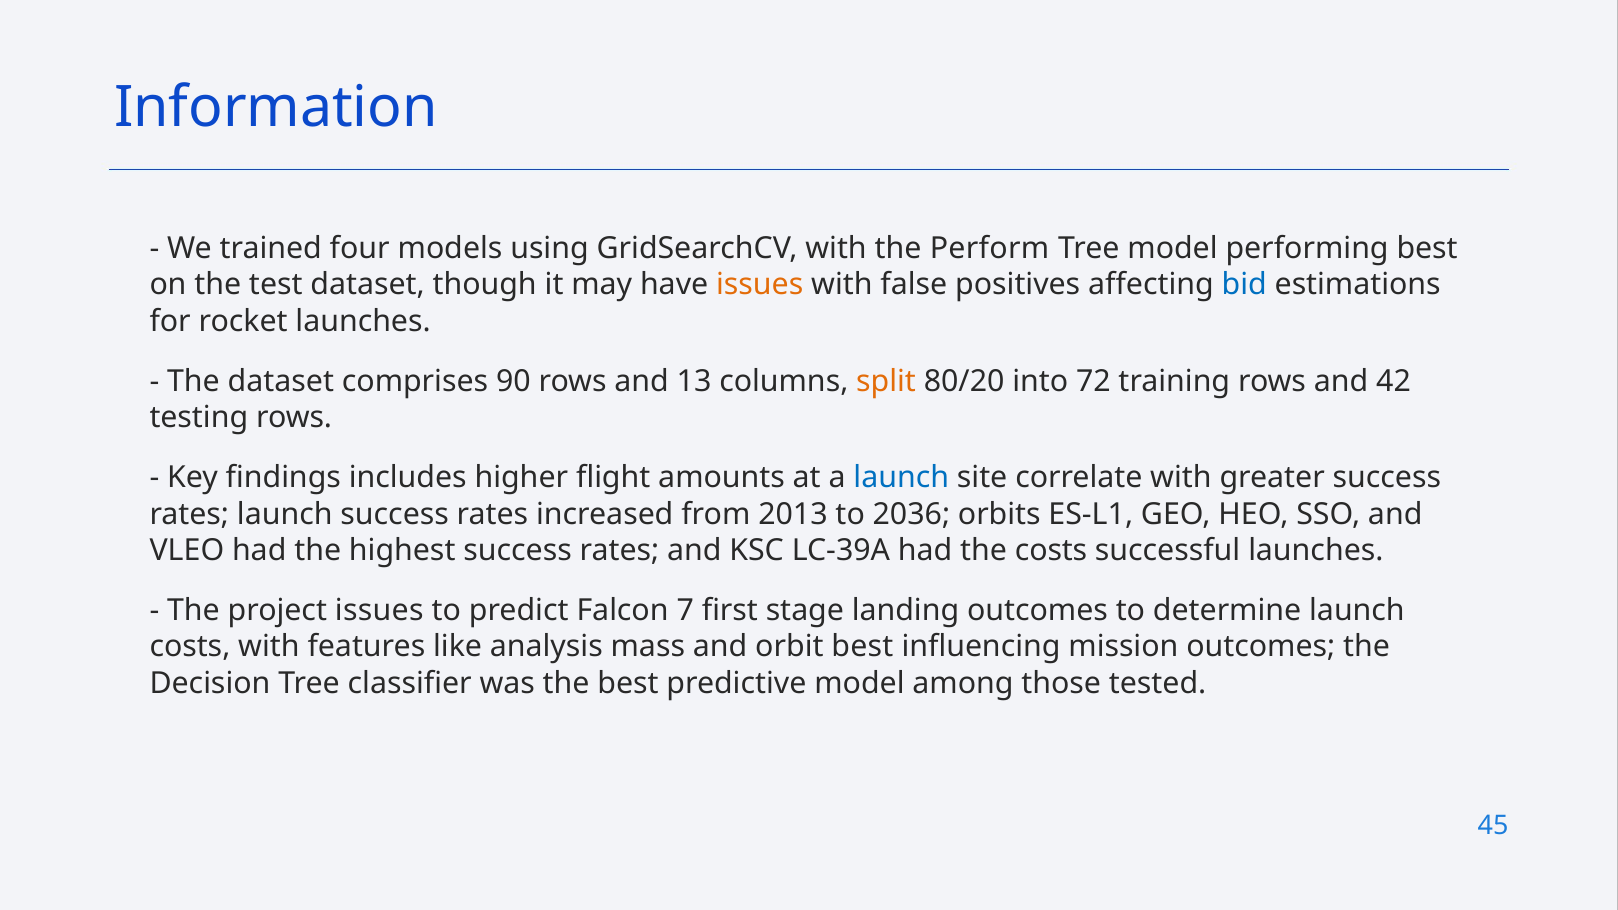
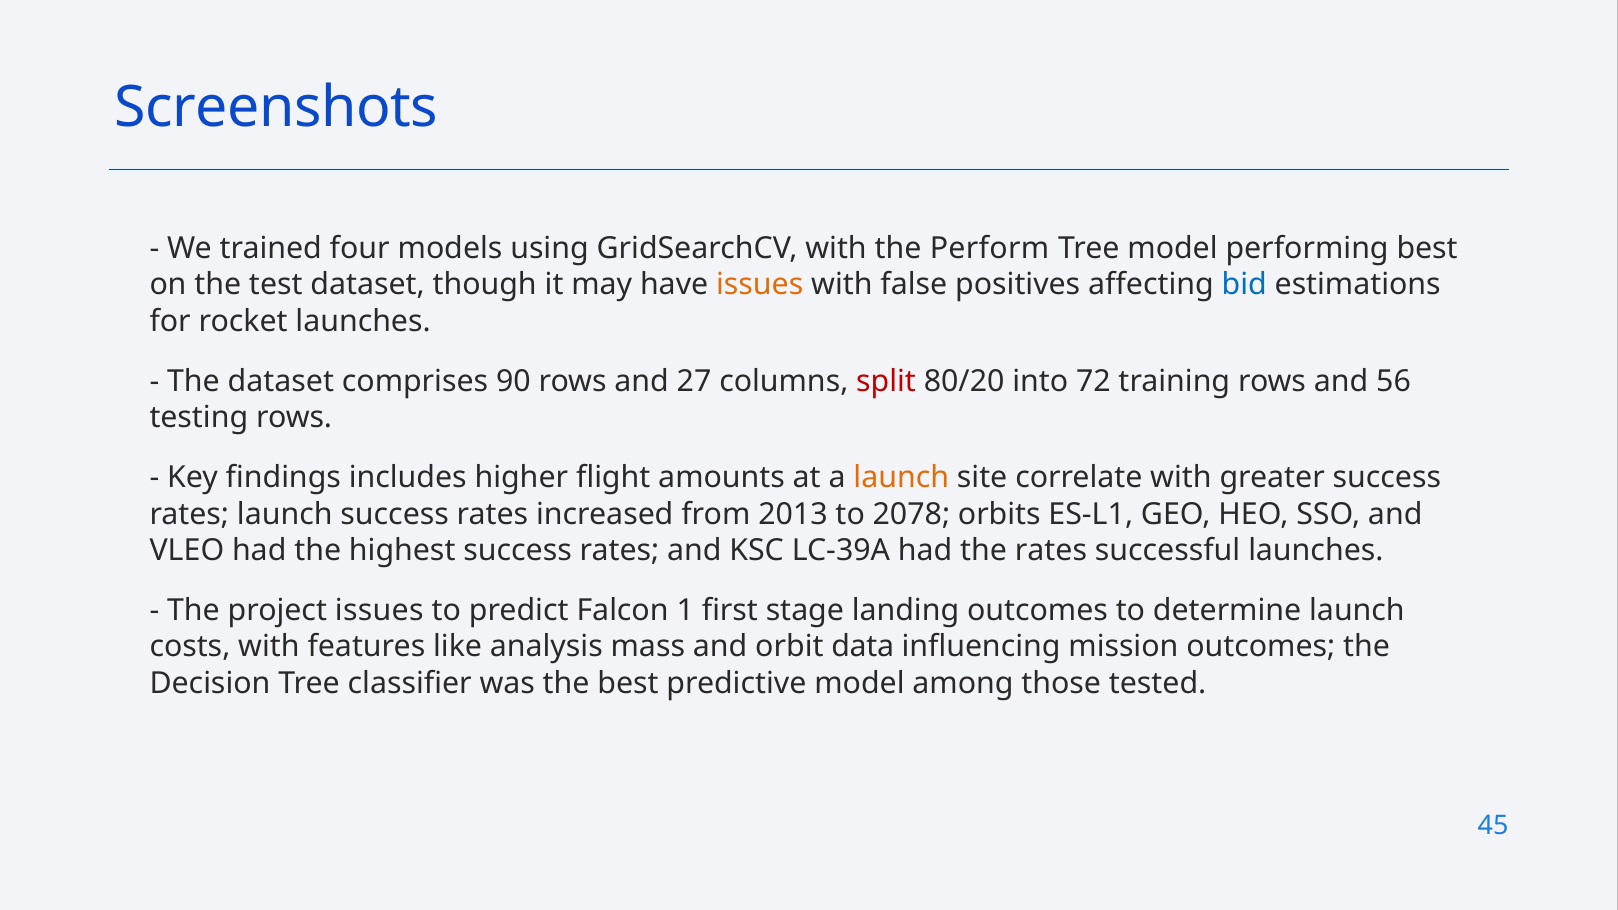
Information: Information -> Screenshots
13: 13 -> 27
split colour: orange -> red
42: 42 -> 56
launch at (901, 478) colour: blue -> orange
2036: 2036 -> 2078
the costs: costs -> rates
7: 7 -> 1
orbit best: best -> data
